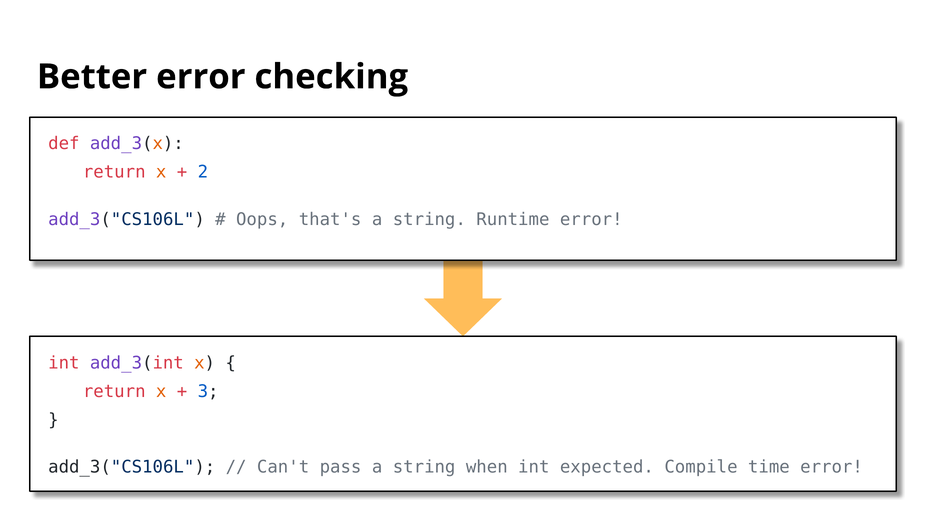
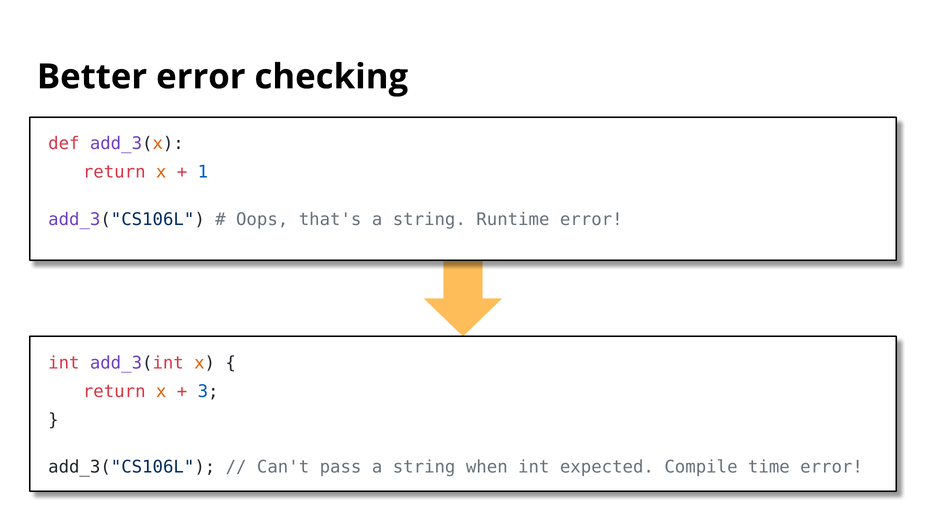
2: 2 -> 1
